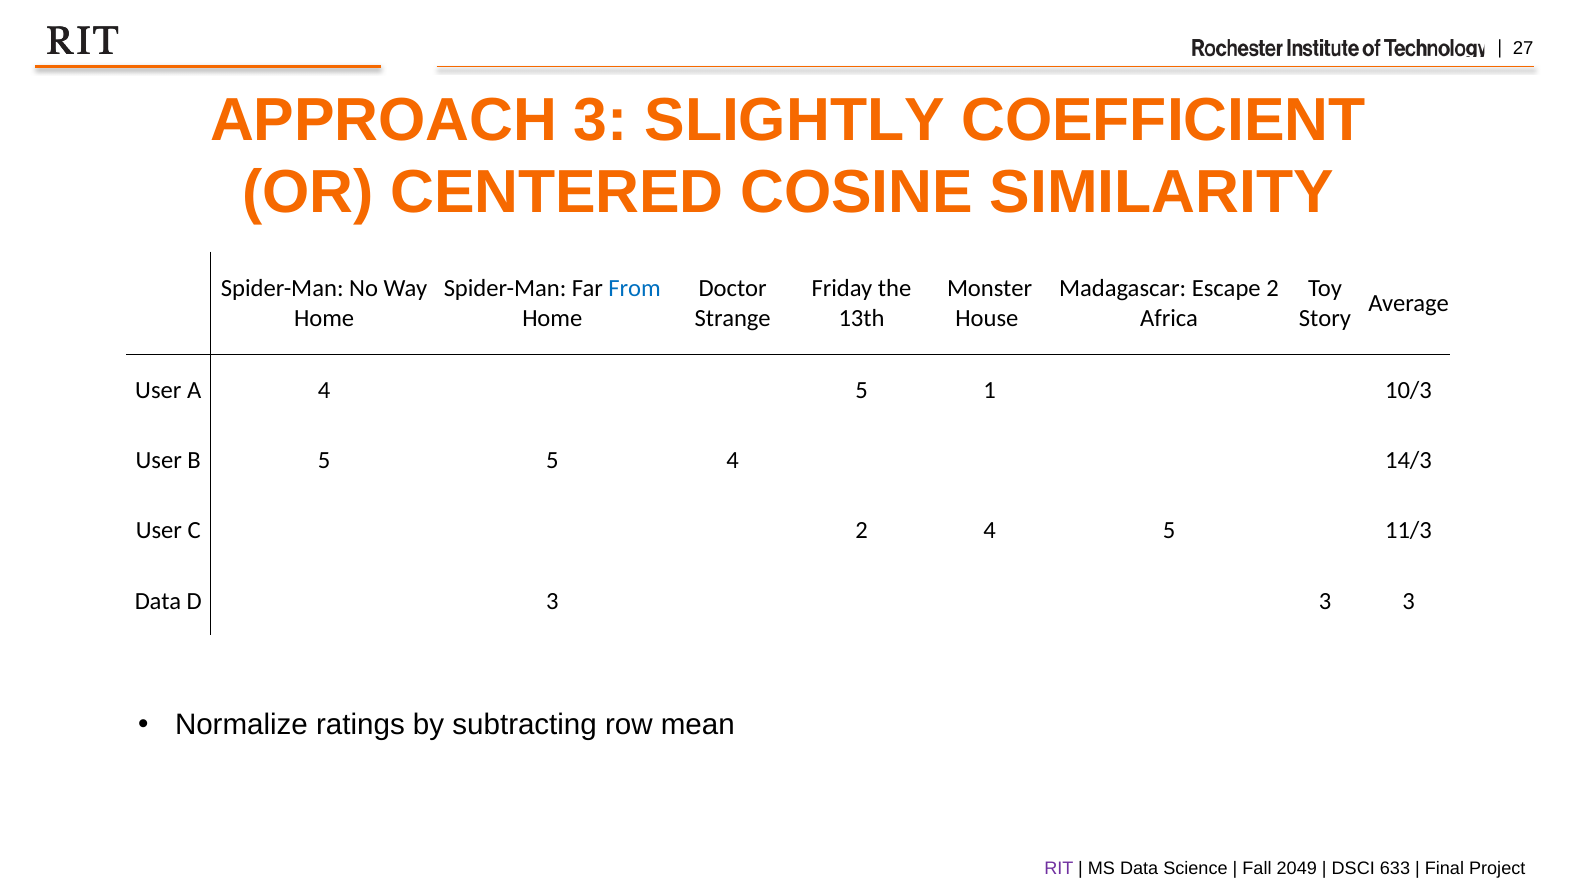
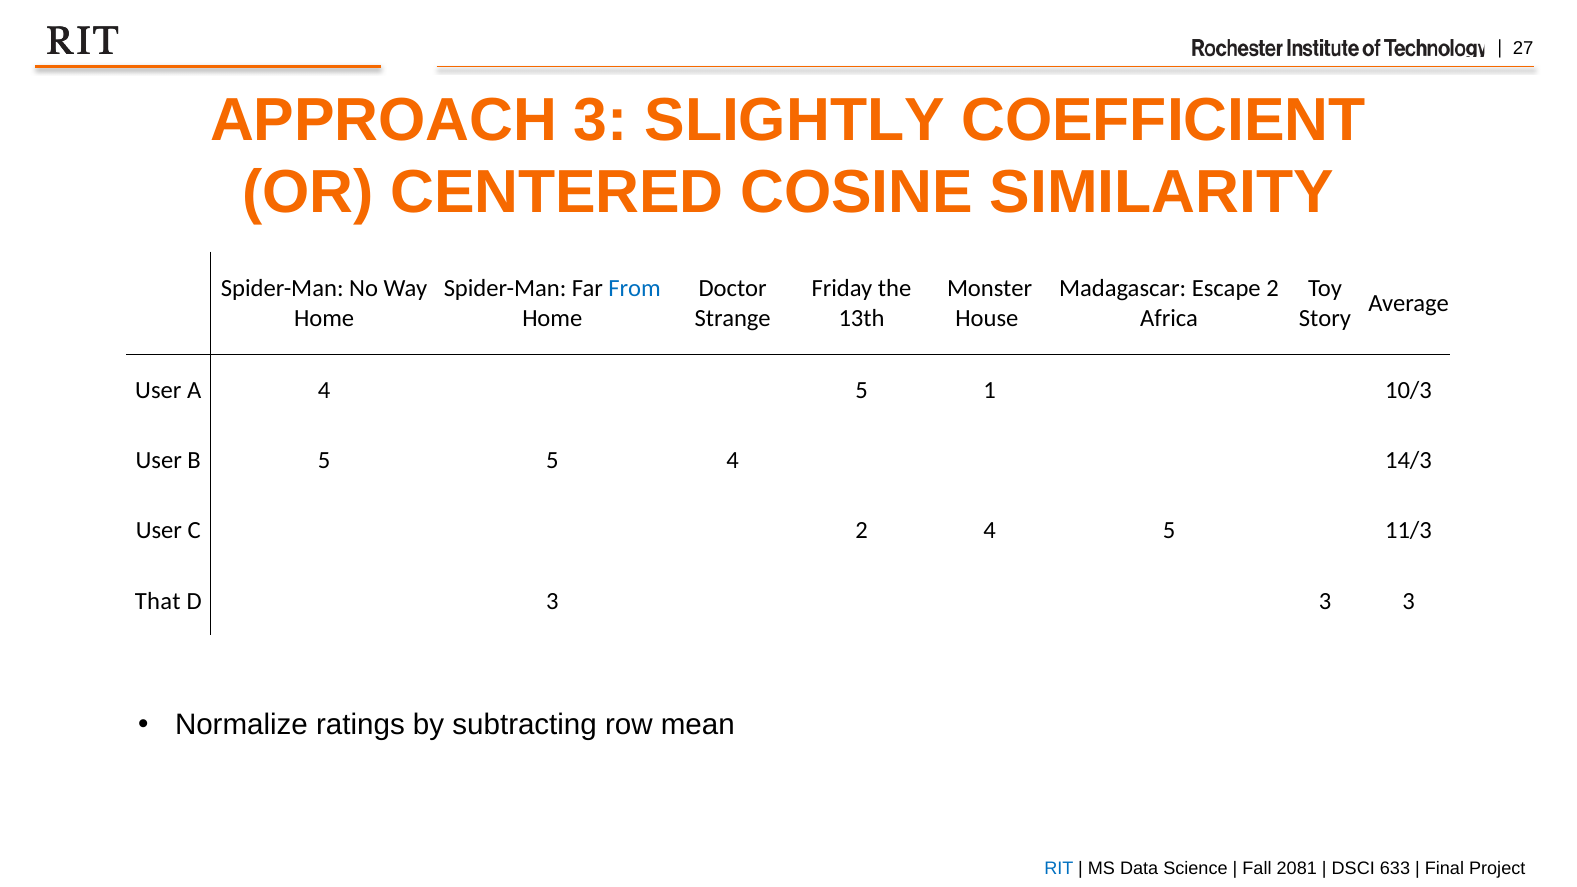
Data at (158, 601): Data -> That
RIT colour: purple -> blue
2049: 2049 -> 2081
